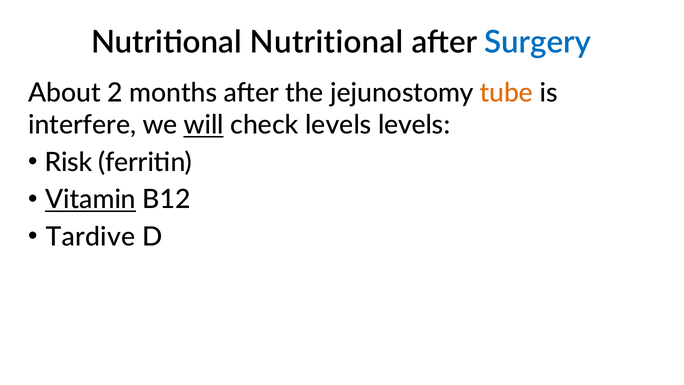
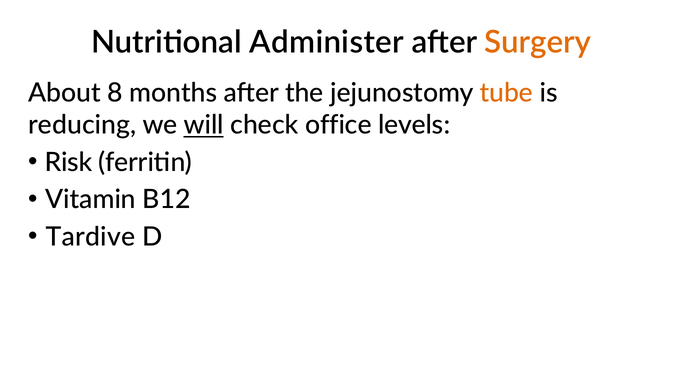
Nutritional Nutritional: Nutritional -> Administer
Surgery colour: blue -> orange
2: 2 -> 8
interfere: interfere -> reducing
check levels: levels -> office
Vitamin underline: present -> none
